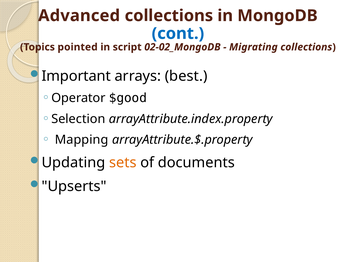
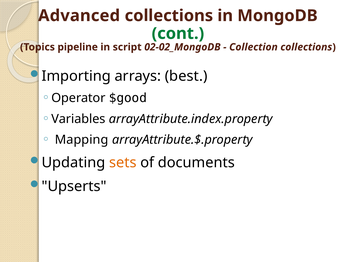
cont colour: blue -> green
pointed: pointed -> pipeline
Migrating: Migrating -> Collection
Important: Important -> Importing
Selection: Selection -> Variables
